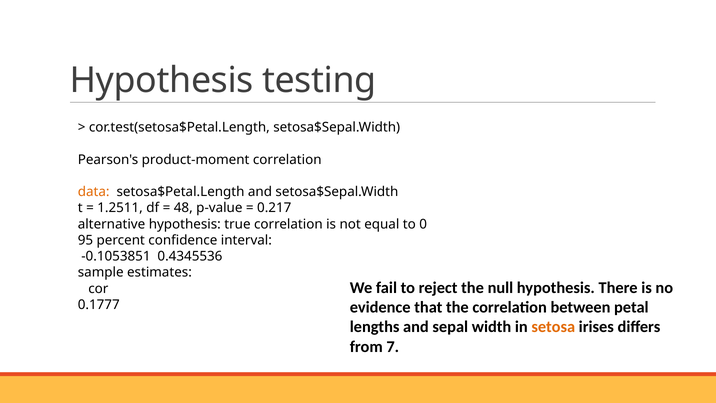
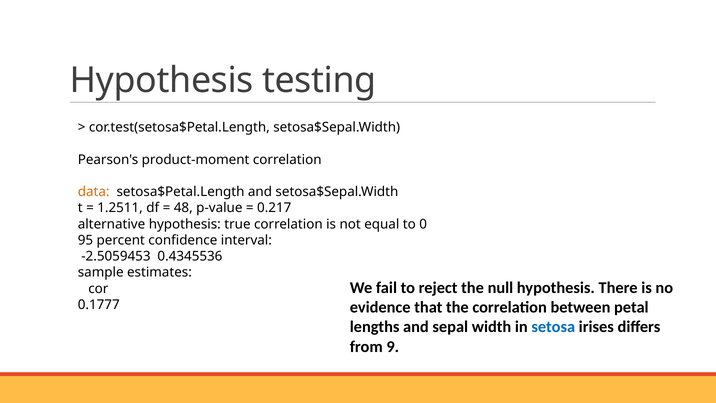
-0.1053851: -0.1053851 -> -2.5059453
setosa colour: orange -> blue
7: 7 -> 9
